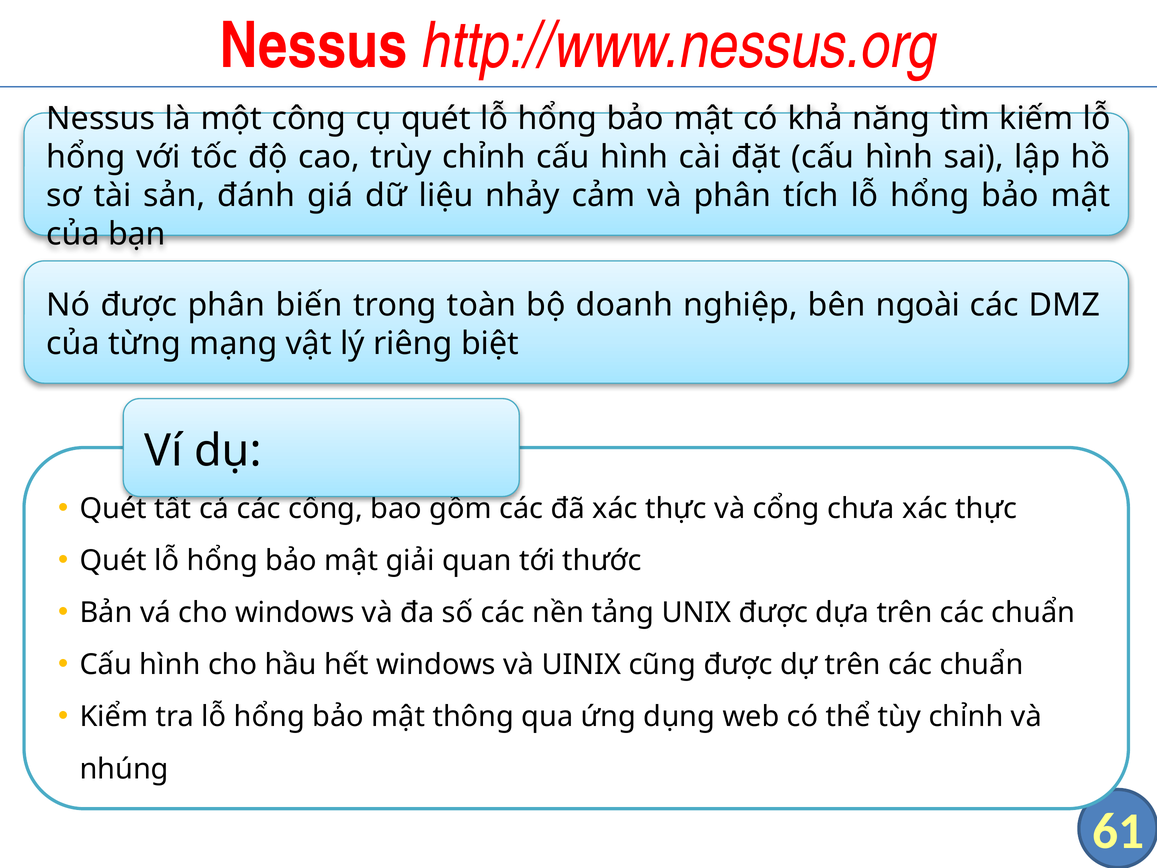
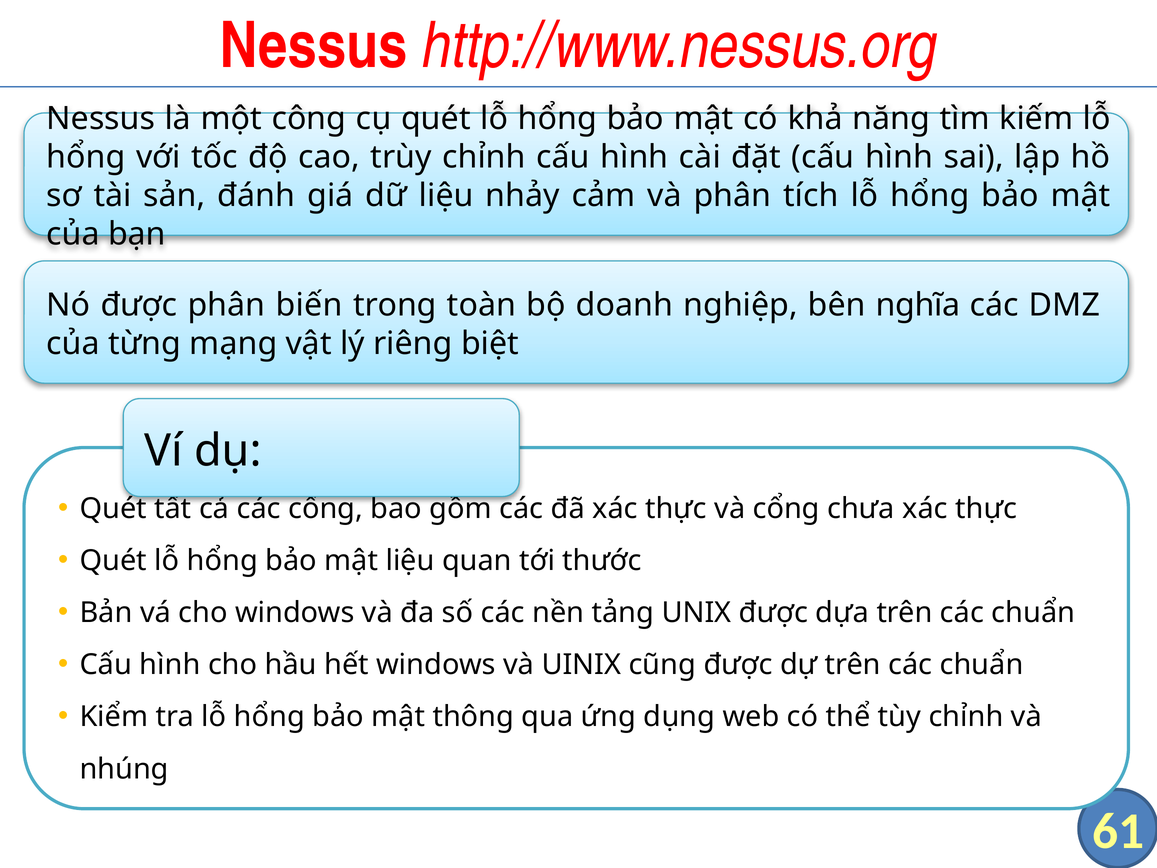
ngoài: ngoài -> nghĩa
mật giải: giải -> liệu
